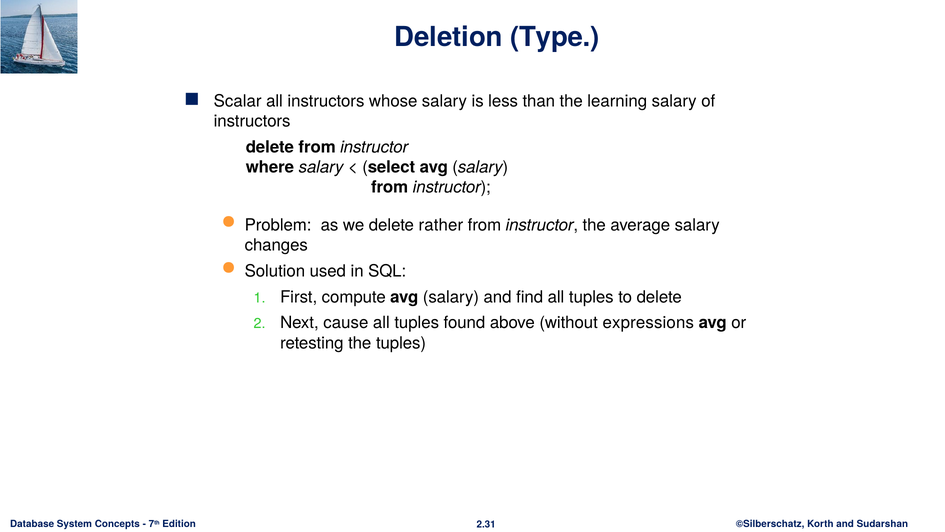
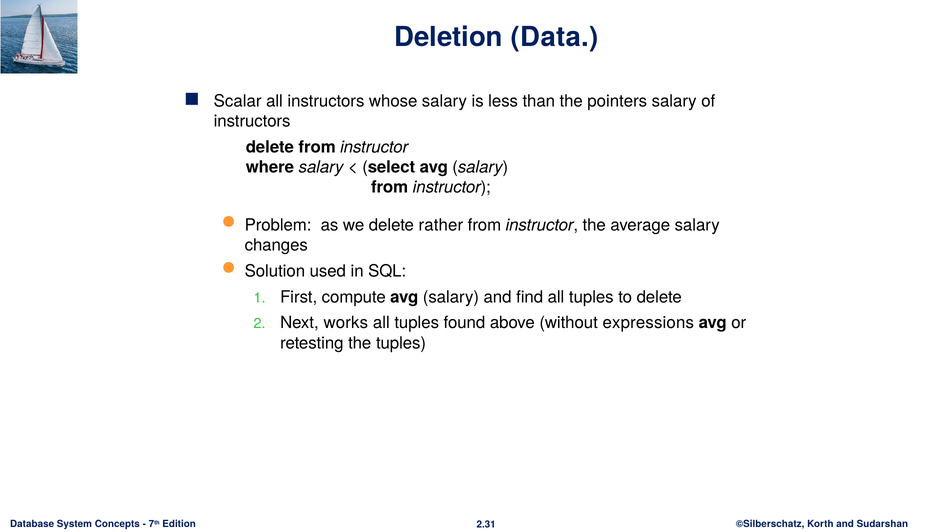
Type: Type -> Data
learning: learning -> pointers
cause: cause -> works
